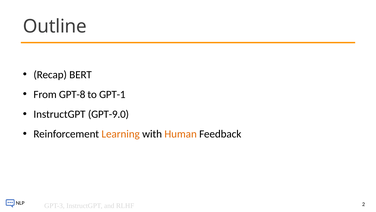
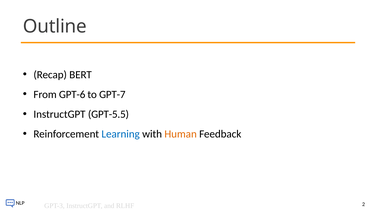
GPT-8: GPT-8 -> GPT-6
GPT-1: GPT-1 -> GPT-7
GPT-9.0: GPT-9.0 -> GPT-5.5
Learning colour: orange -> blue
